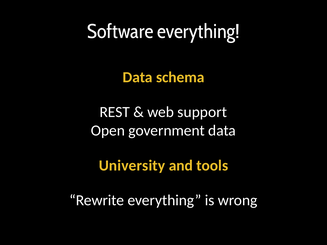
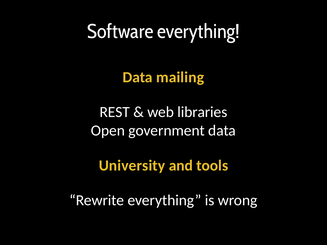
schema: schema -> mailing
support: support -> libraries
